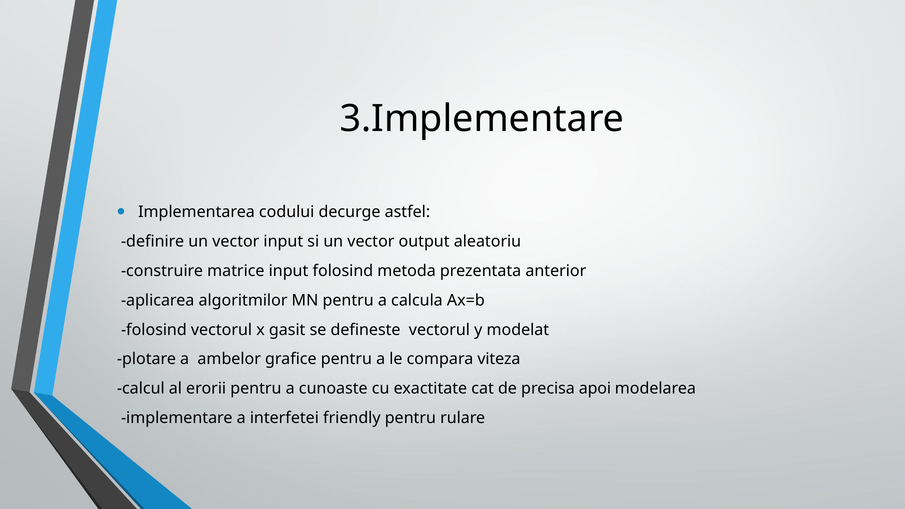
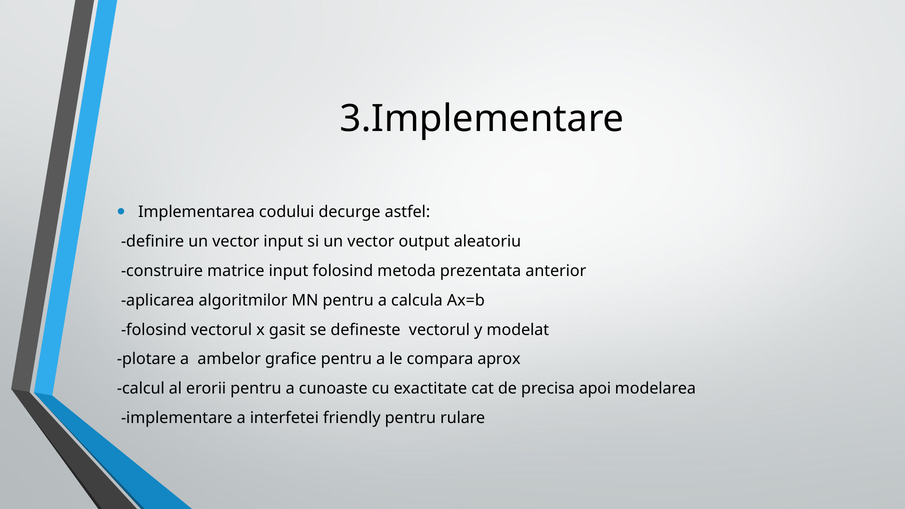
viteza: viteza -> aprox
